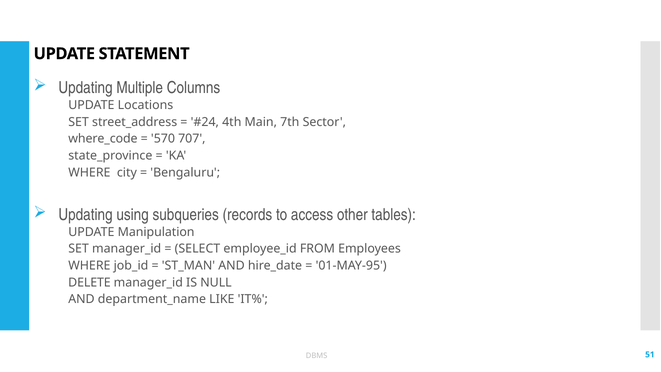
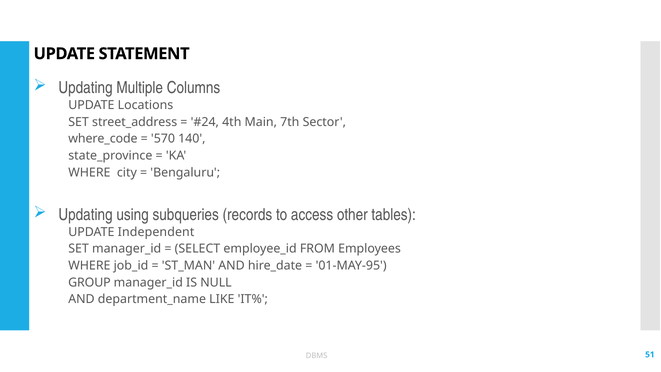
707: 707 -> 140
Manipulation: Manipulation -> Independent
DELETE: DELETE -> GROUP
